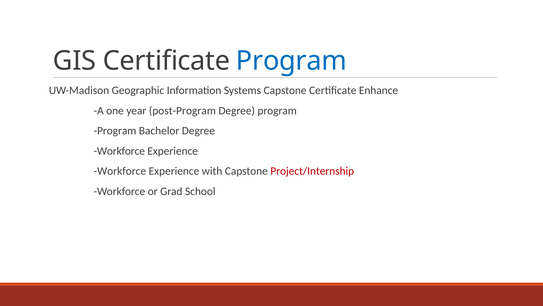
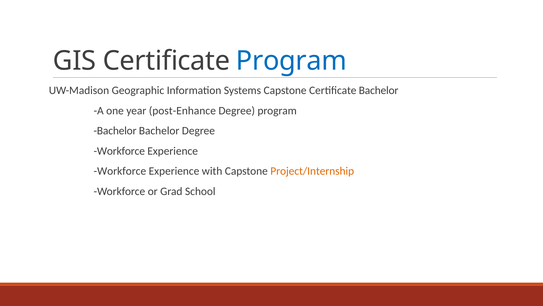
Certificate Enhance: Enhance -> Bachelor
post-Program: post-Program -> post-Enhance
Program at (115, 131): Program -> Bachelor
Project/Internship colour: red -> orange
